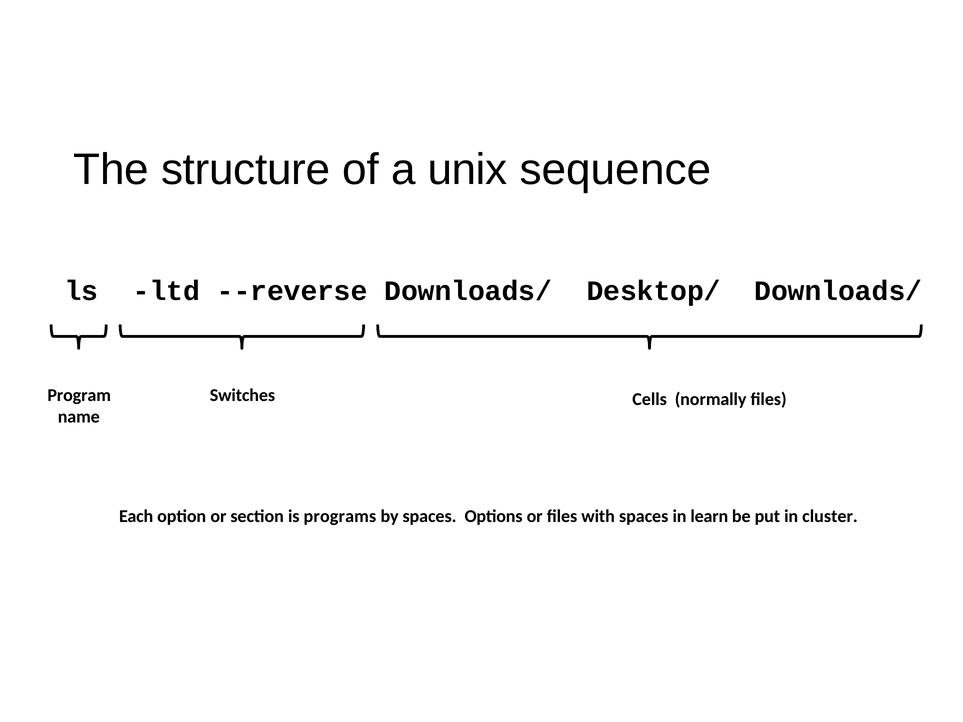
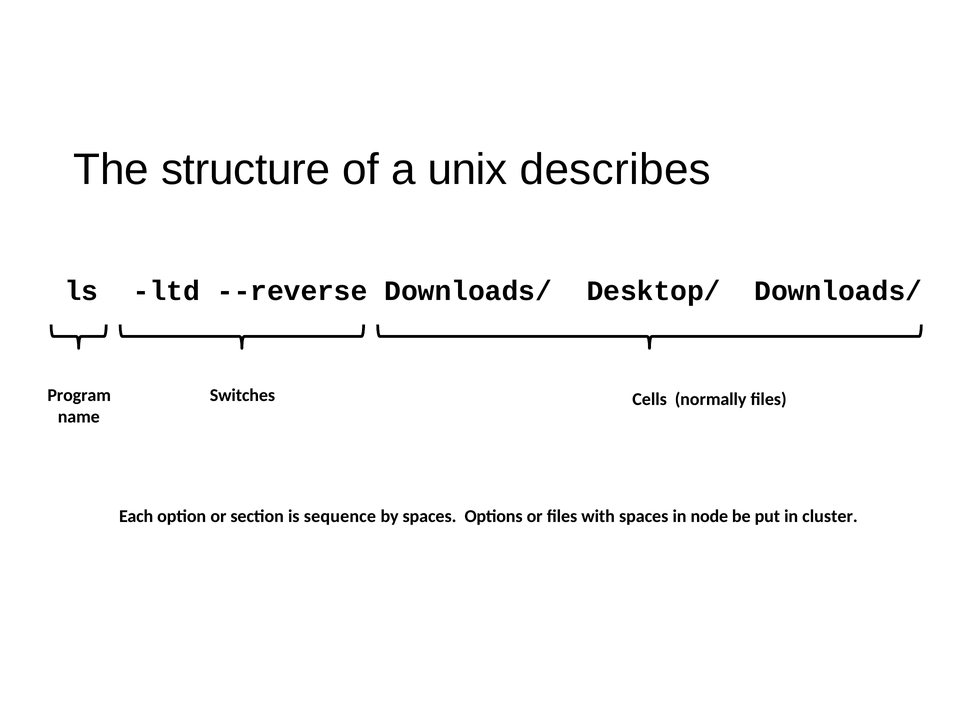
sequence: sequence -> describes
programs: programs -> sequence
learn: learn -> node
